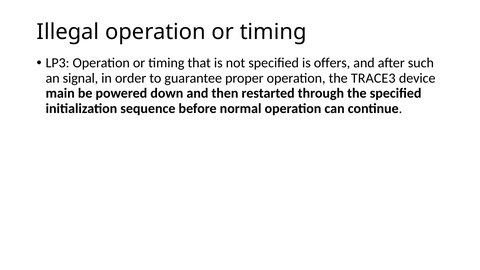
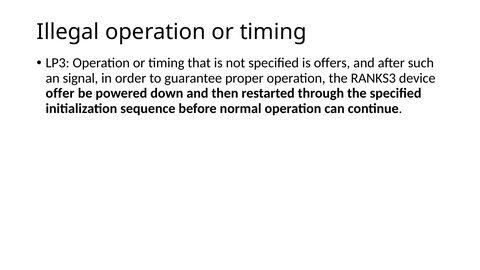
TRACE3: TRACE3 -> RANKS3
main: main -> offer
